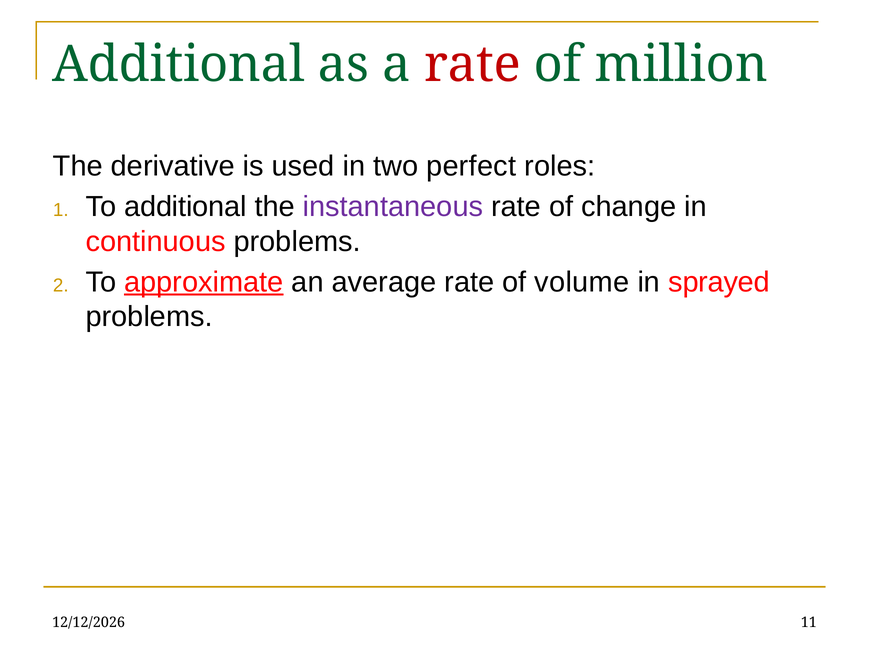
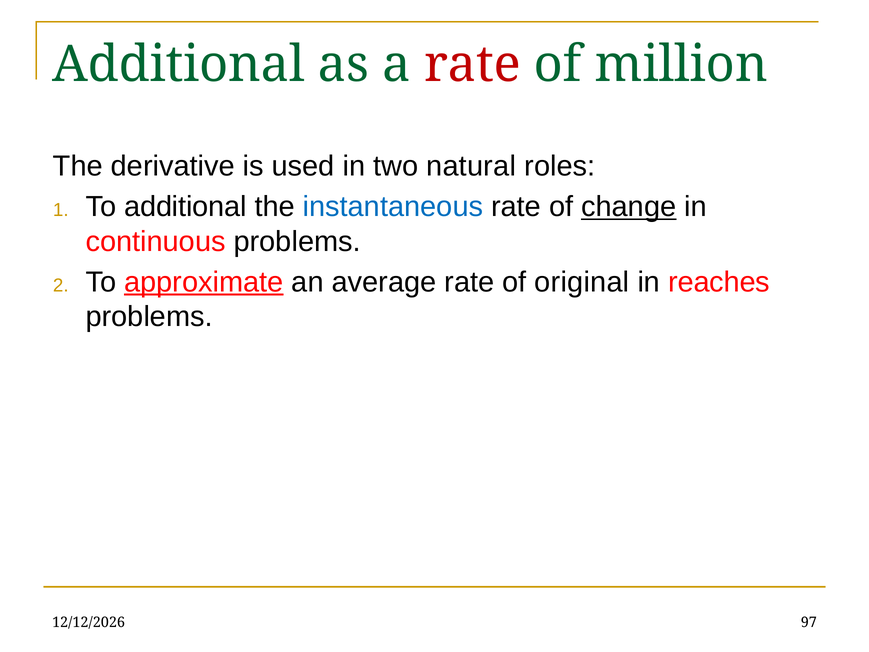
perfect: perfect -> natural
instantaneous colour: purple -> blue
change underline: none -> present
volume: volume -> original
sprayed: sprayed -> reaches
11: 11 -> 97
